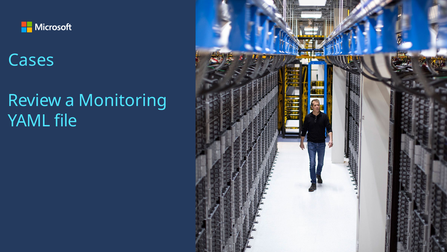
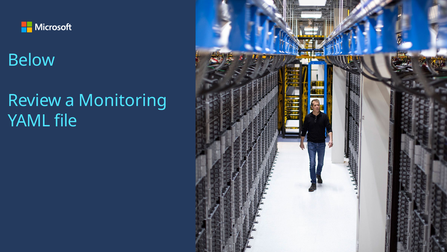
Cases: Cases -> Below
